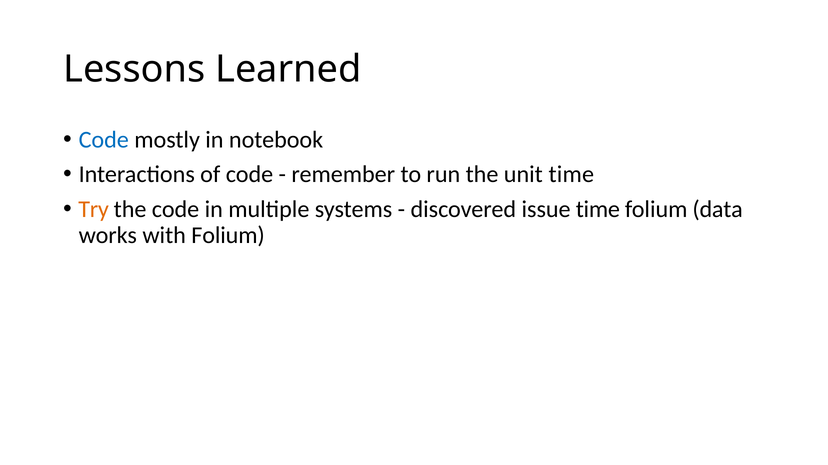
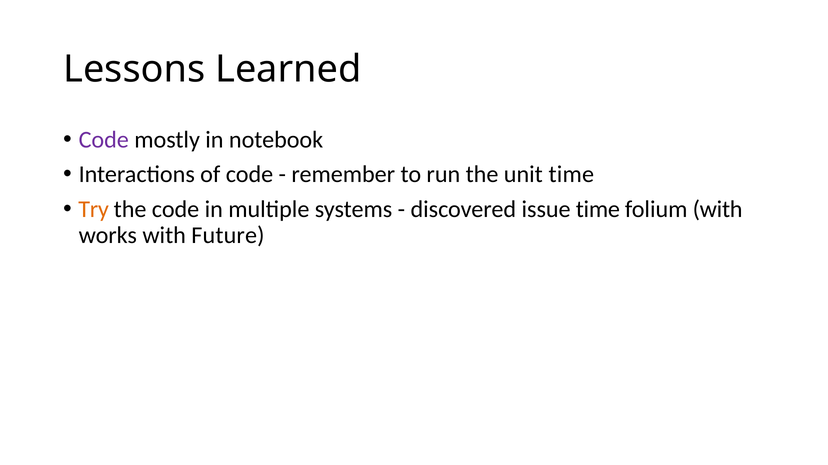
Code at (104, 140) colour: blue -> purple
folium data: data -> with
with Folium: Folium -> Future
